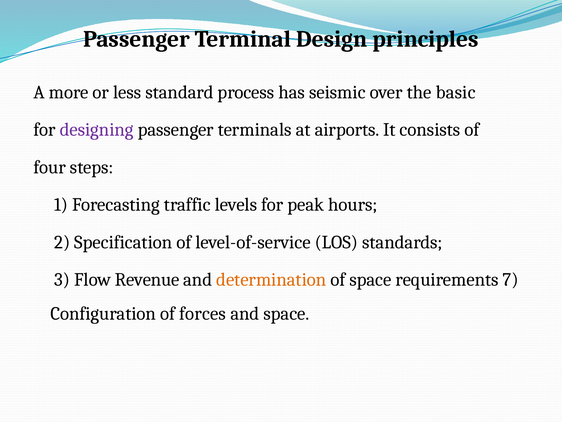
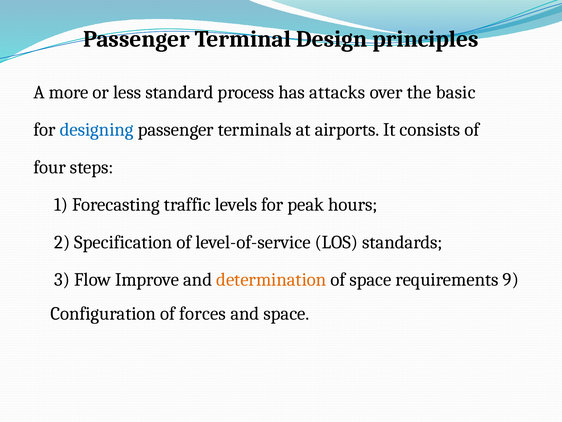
seismic: seismic -> attacks
designing colour: purple -> blue
Revenue: Revenue -> Improve
7: 7 -> 9
